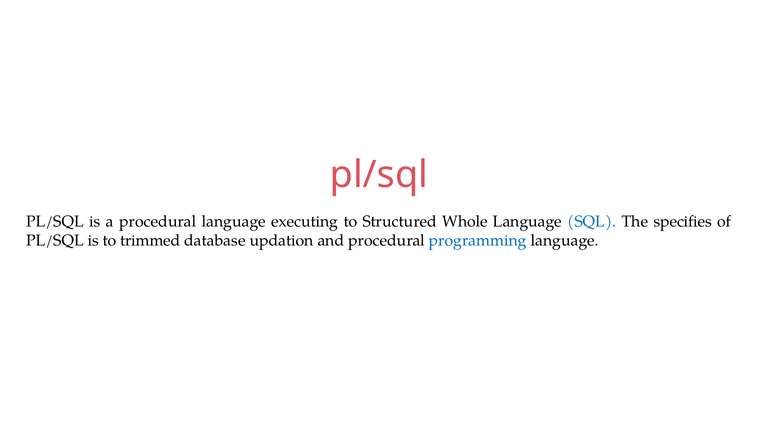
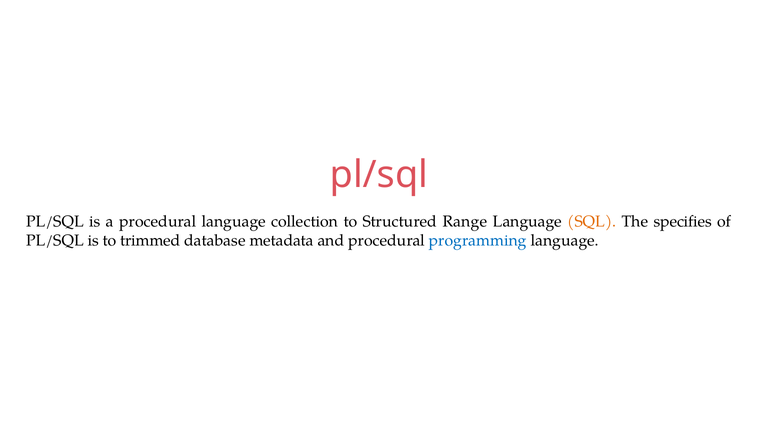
executing: executing -> collection
Whole: Whole -> Range
SQL colour: blue -> orange
updation: updation -> metadata
